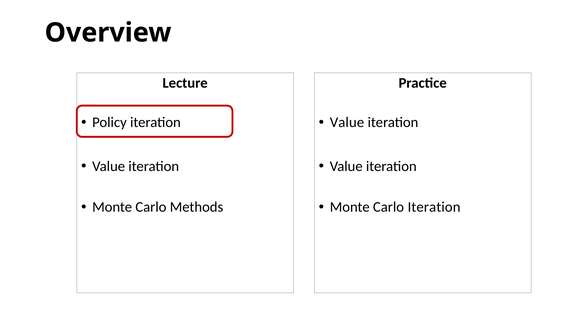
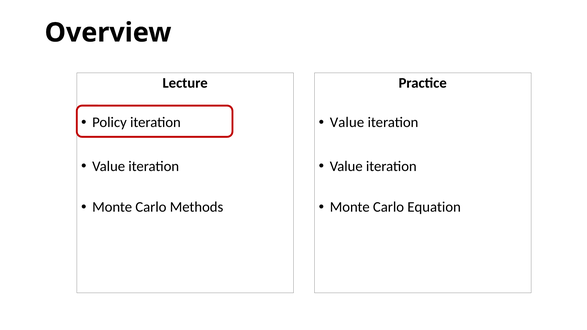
Carlo Iteration: Iteration -> Equation
